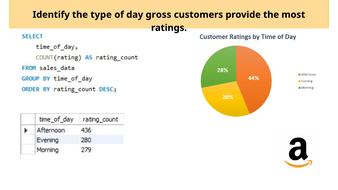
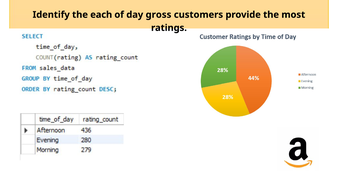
type: type -> each
